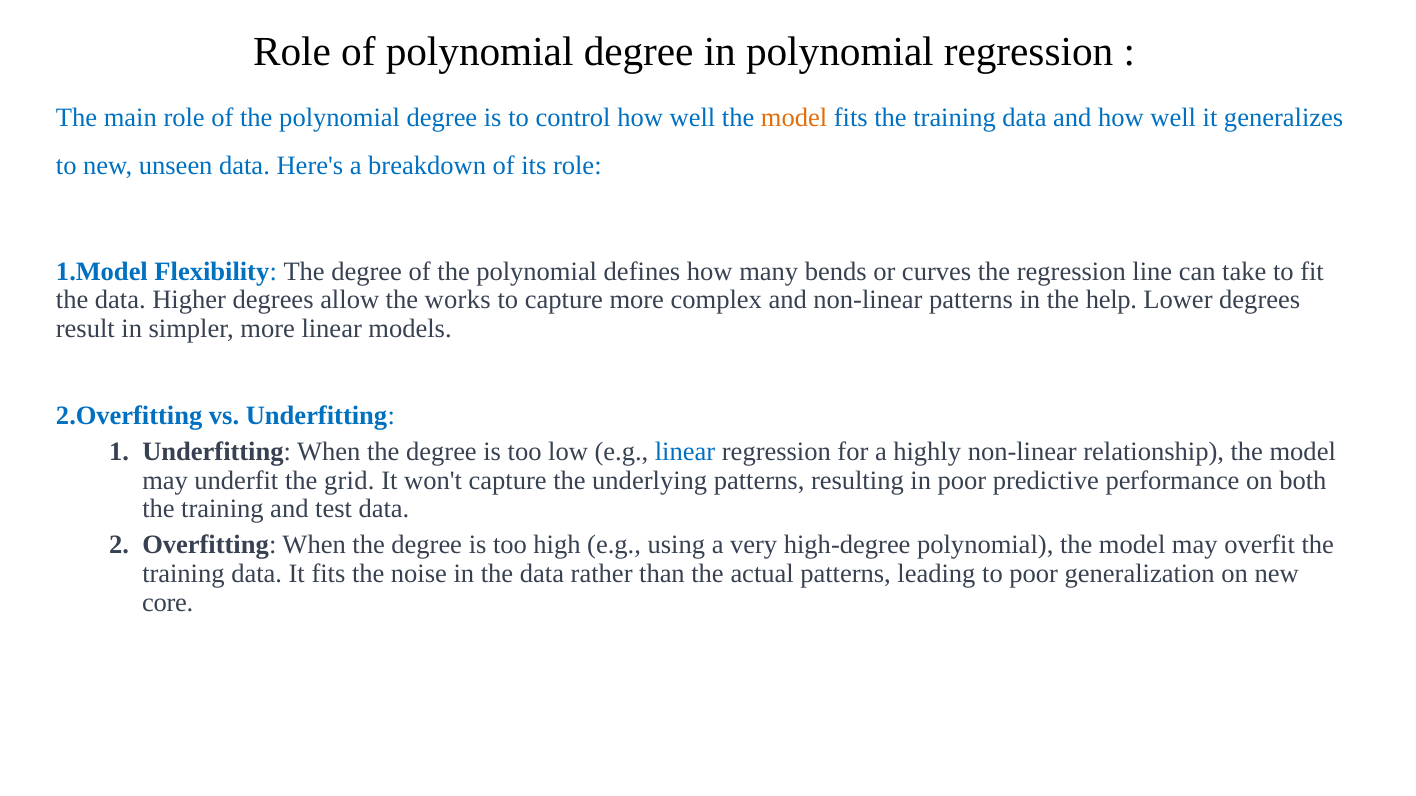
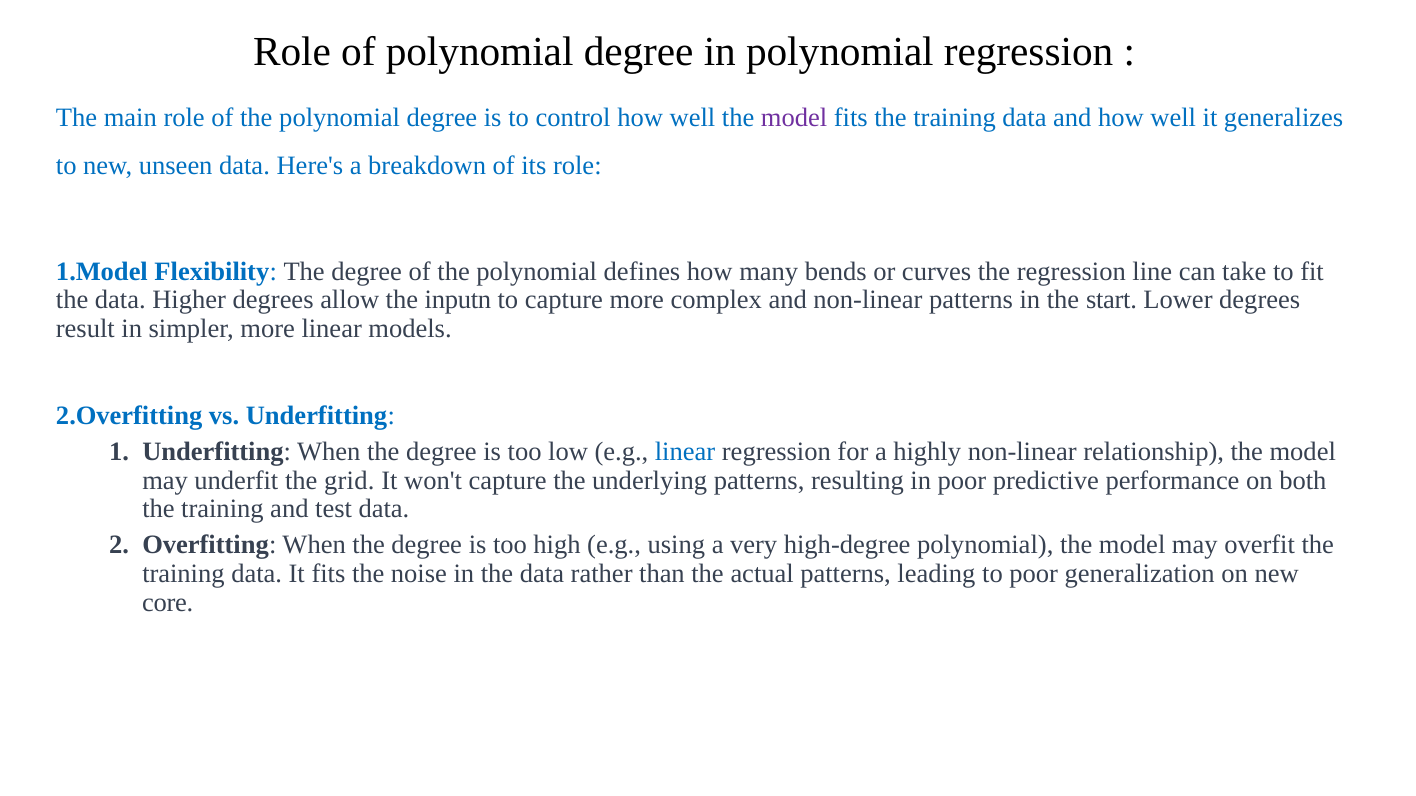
model at (794, 118) colour: orange -> purple
works: works -> inputn
help: help -> start
